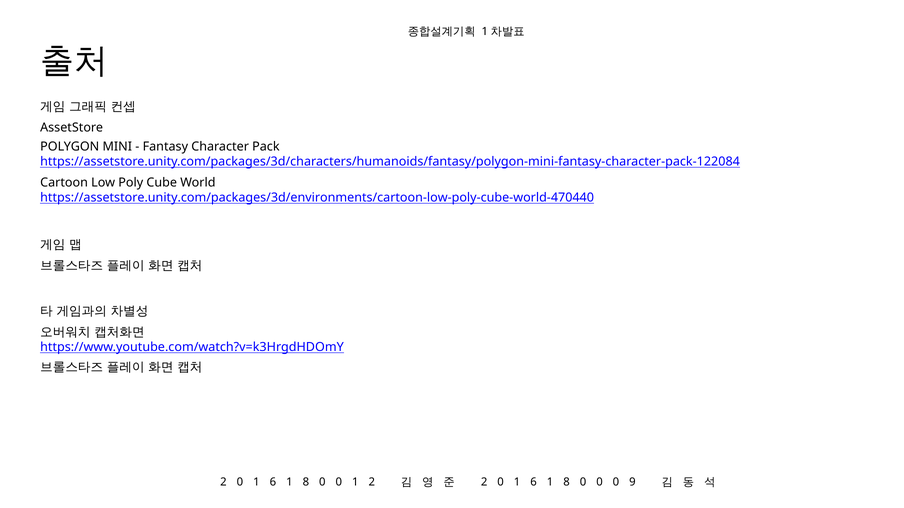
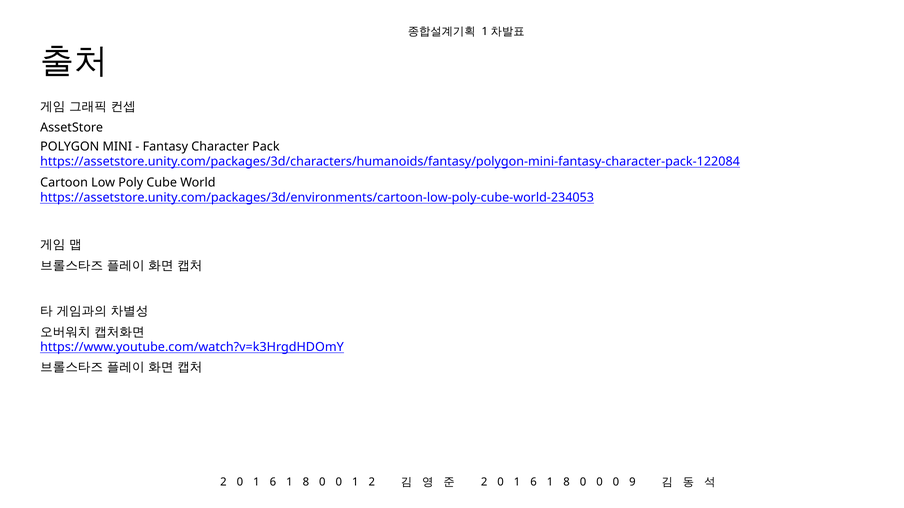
https://assetstore.unity.com/packages/3d/environments/cartoon-low-poly-cube-world-470440: https://assetstore.unity.com/packages/3d/environments/cartoon-low-poly-cube-world-470440 -> https://assetstore.unity.com/packages/3d/environments/cartoon-low-poly-cube-world-234053
